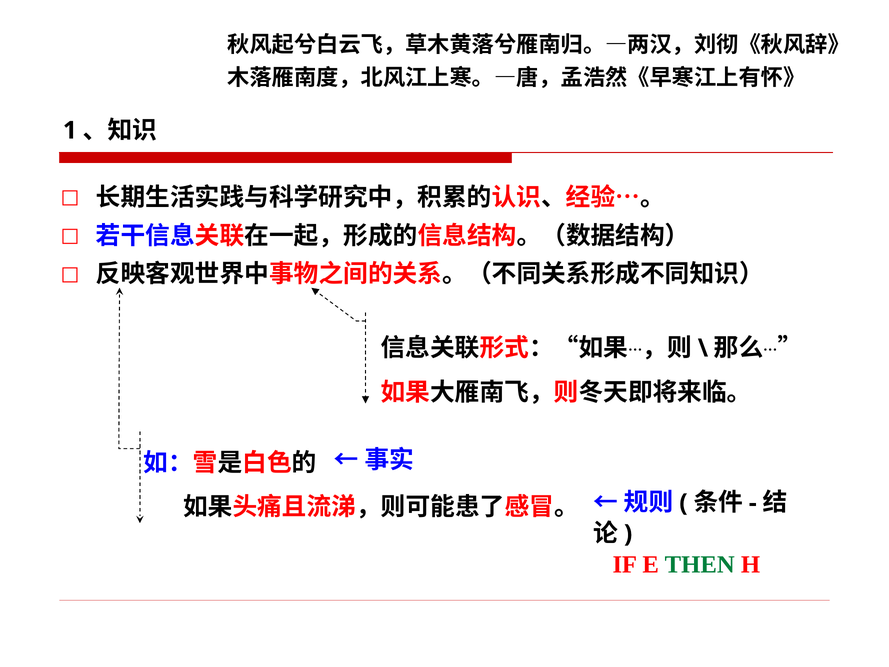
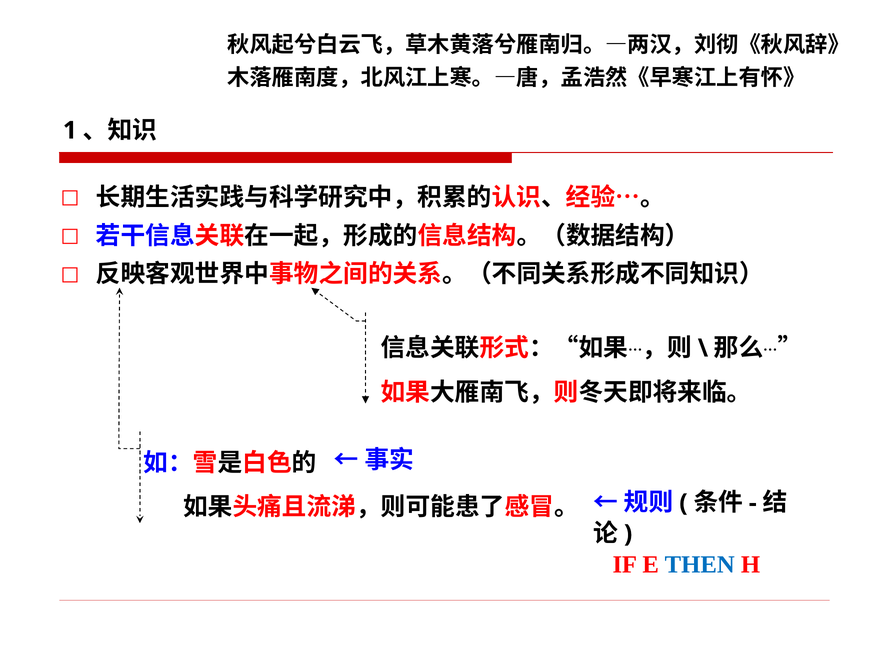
THEN colour: green -> blue
